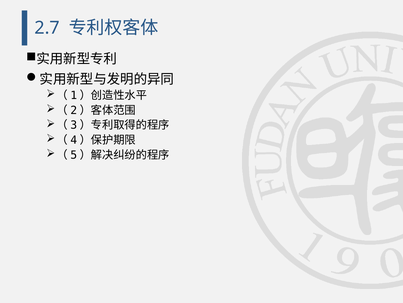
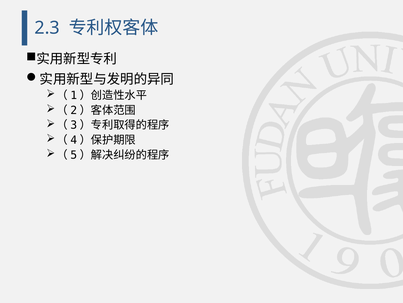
2.7: 2.7 -> 2.3
